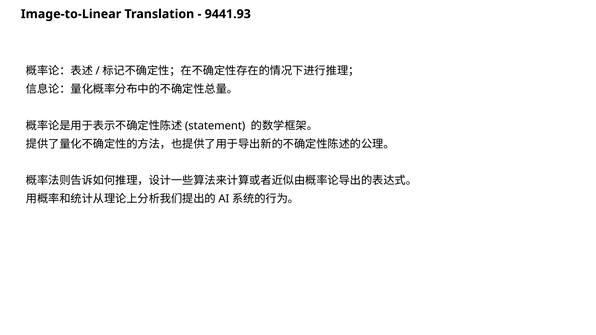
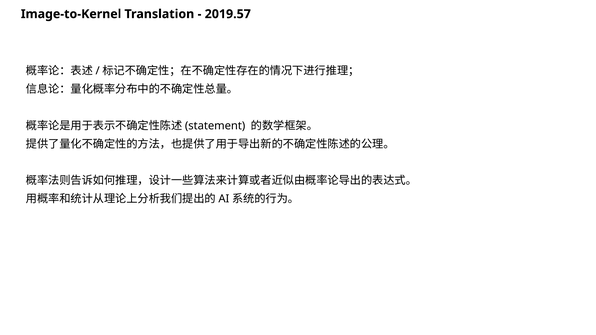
Image-to-Linear: Image-to-Linear -> Image-to-Kernel
9441.93: 9441.93 -> 2019.57
